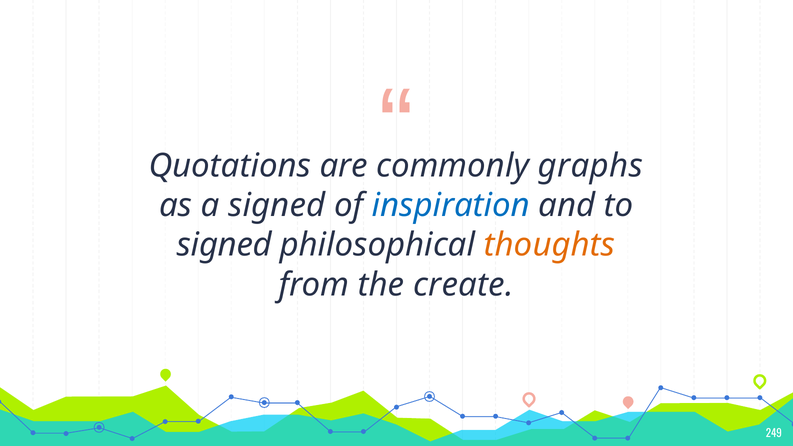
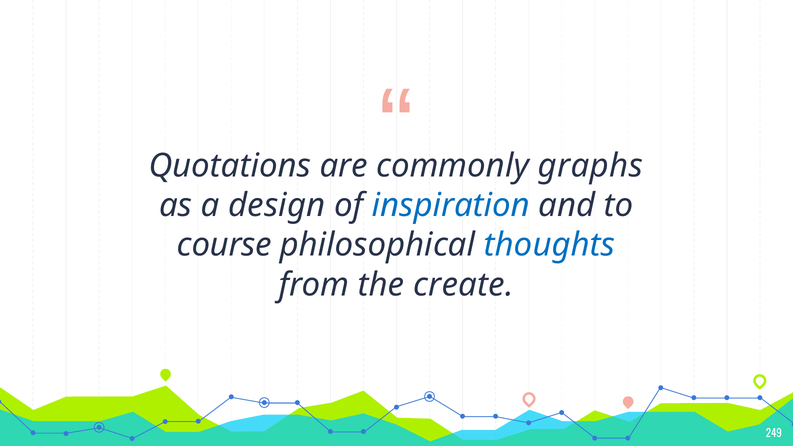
a signed: signed -> design
signed at (224, 245): signed -> course
thoughts colour: orange -> blue
